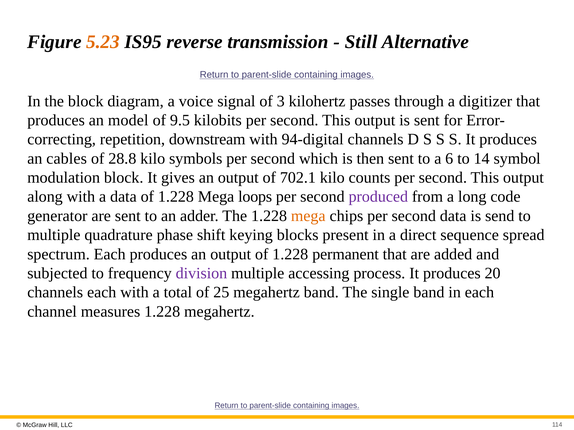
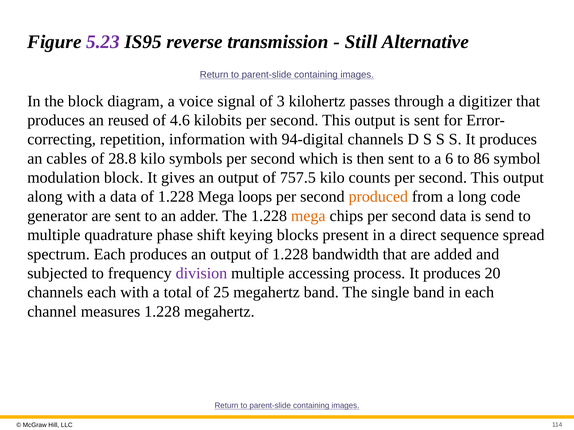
5.23 colour: orange -> purple
model: model -> reused
9.5: 9.5 -> 4.6
downstream: downstream -> information
14: 14 -> 86
702.1: 702.1 -> 757.5
produced colour: purple -> orange
permanent: permanent -> bandwidth
